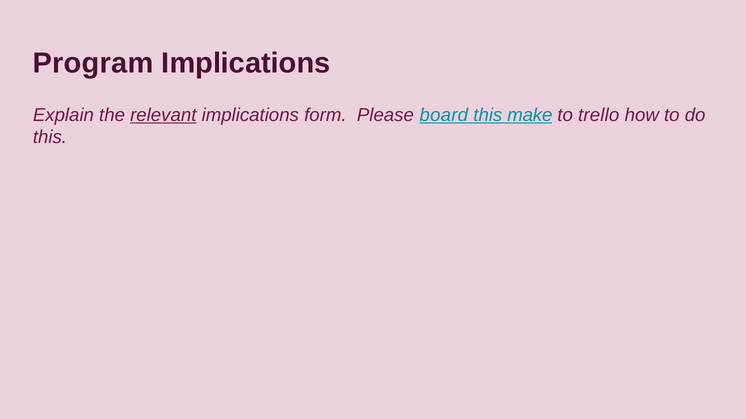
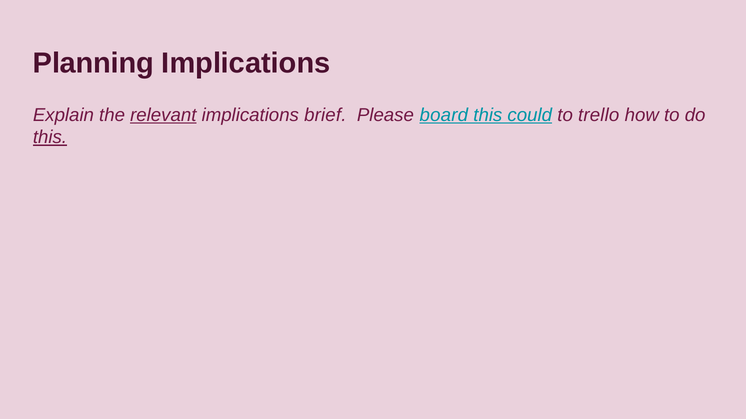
Program: Program -> Planning
form: form -> brief
make: make -> could
this at (50, 137) underline: none -> present
